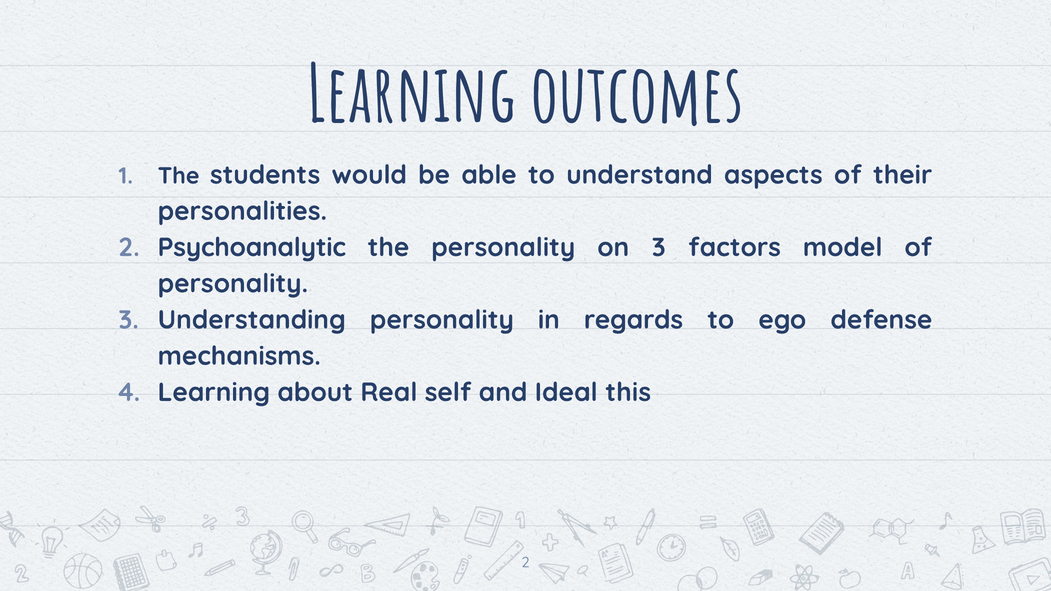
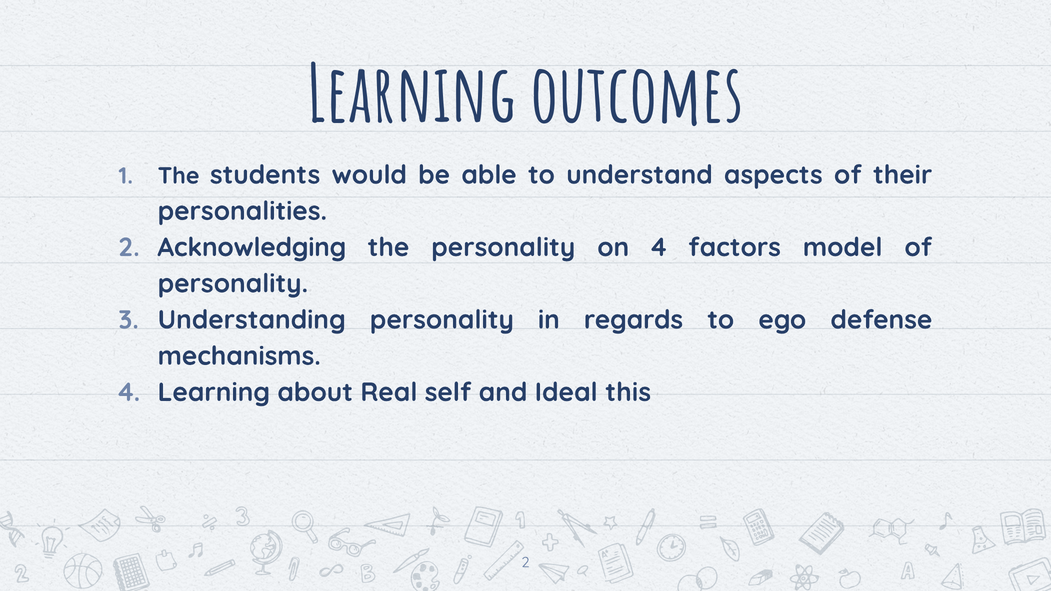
Psychoanalytic: Psychoanalytic -> Acknowledging
on 3: 3 -> 4
